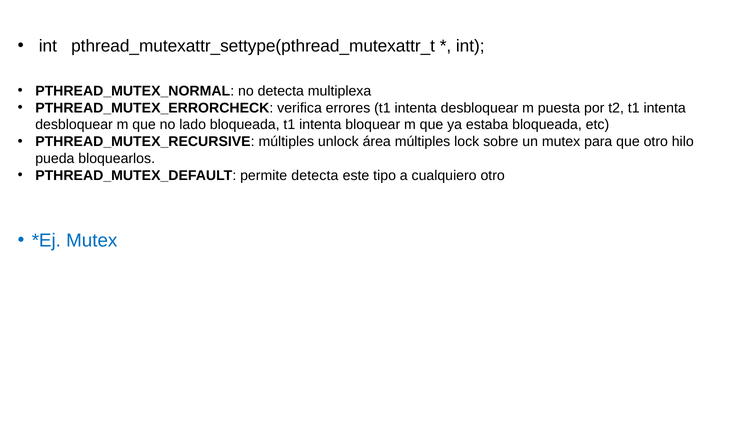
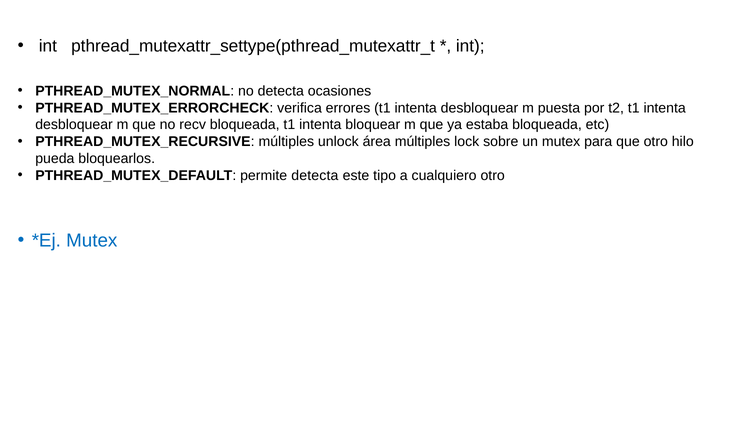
multiplexa: multiplexa -> ocasiones
lado: lado -> recv
